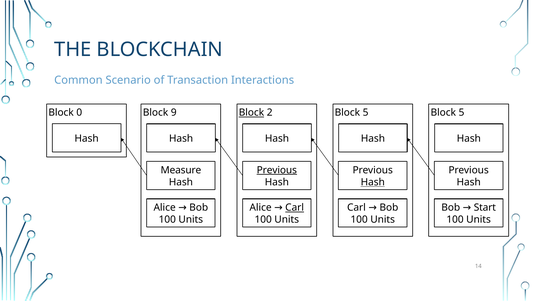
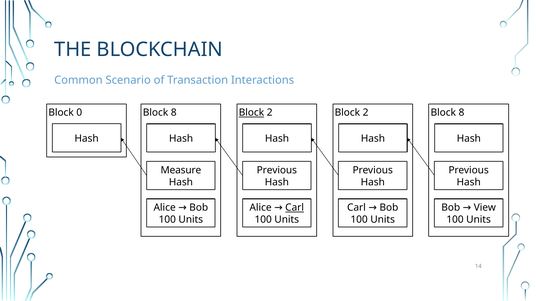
9 at (174, 113): 9 -> 8
5 at (366, 113): 5 -> 2
5 at (461, 113): 5 -> 8
Previous at (277, 170) underline: present -> none
Hash at (373, 182) underline: present -> none
Start: Start -> View
